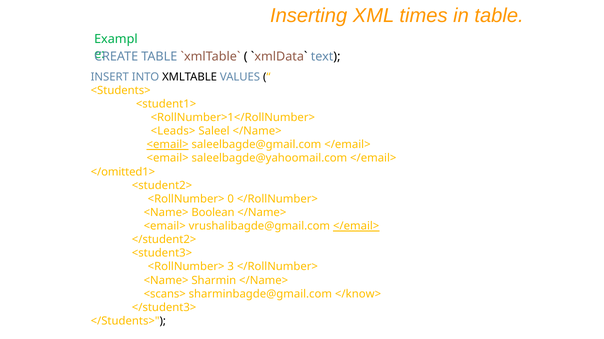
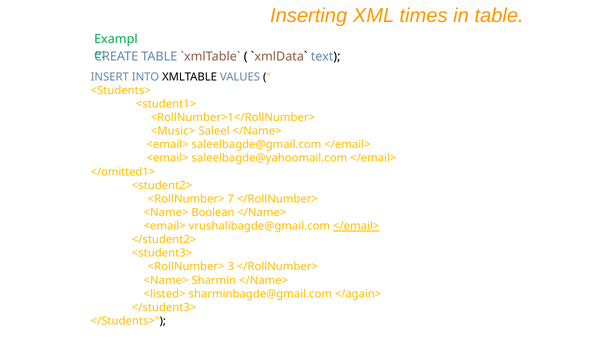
<Leads>: <Leads> -> <Music>
<email> at (168, 145) underline: present -> none
0: 0 -> 7
<scans>: <scans> -> <listed>
</know>: </know> -> </again>
